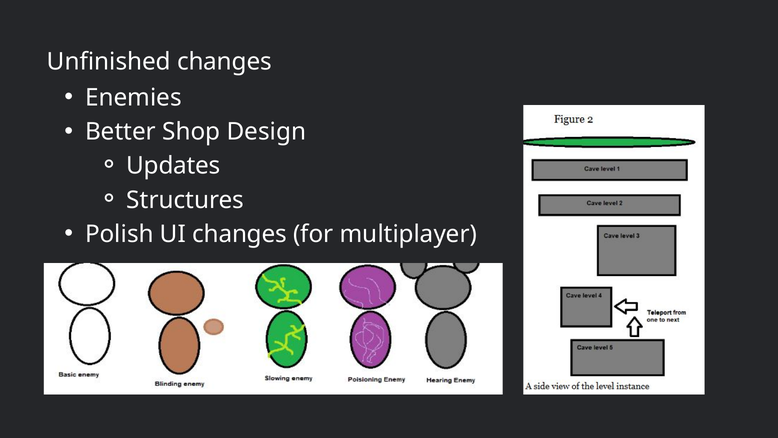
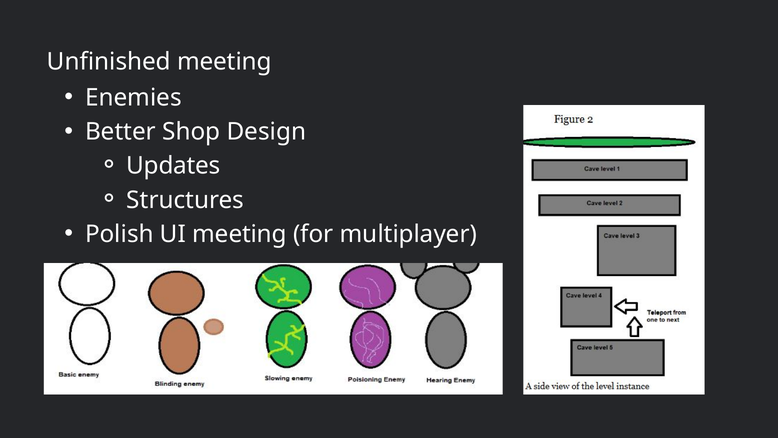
Unfinished changes: changes -> meeting
UI changes: changes -> meeting
